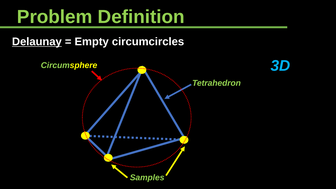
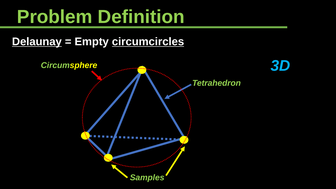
circumcircles underline: none -> present
